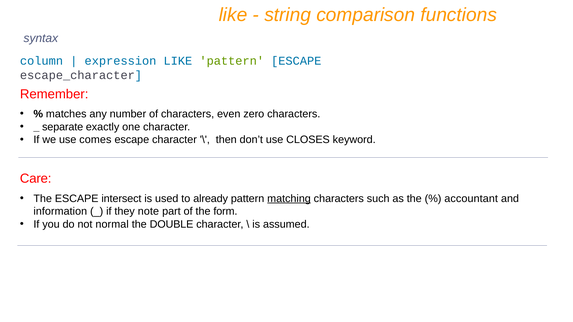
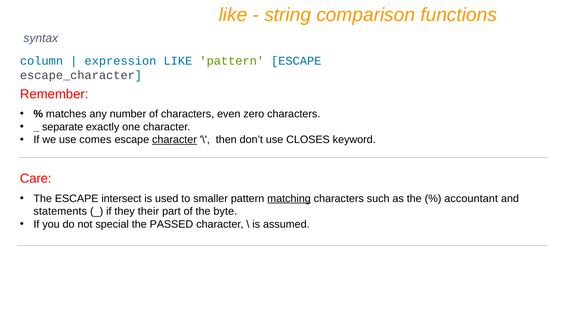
character at (174, 140) underline: none -> present
already: already -> smaller
information: information -> statements
note: note -> their
form: form -> byte
normal: normal -> special
DOUBLE: DOUBLE -> PASSED
